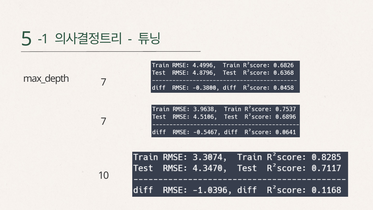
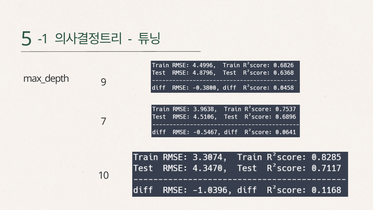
max_depth 7: 7 -> 9
